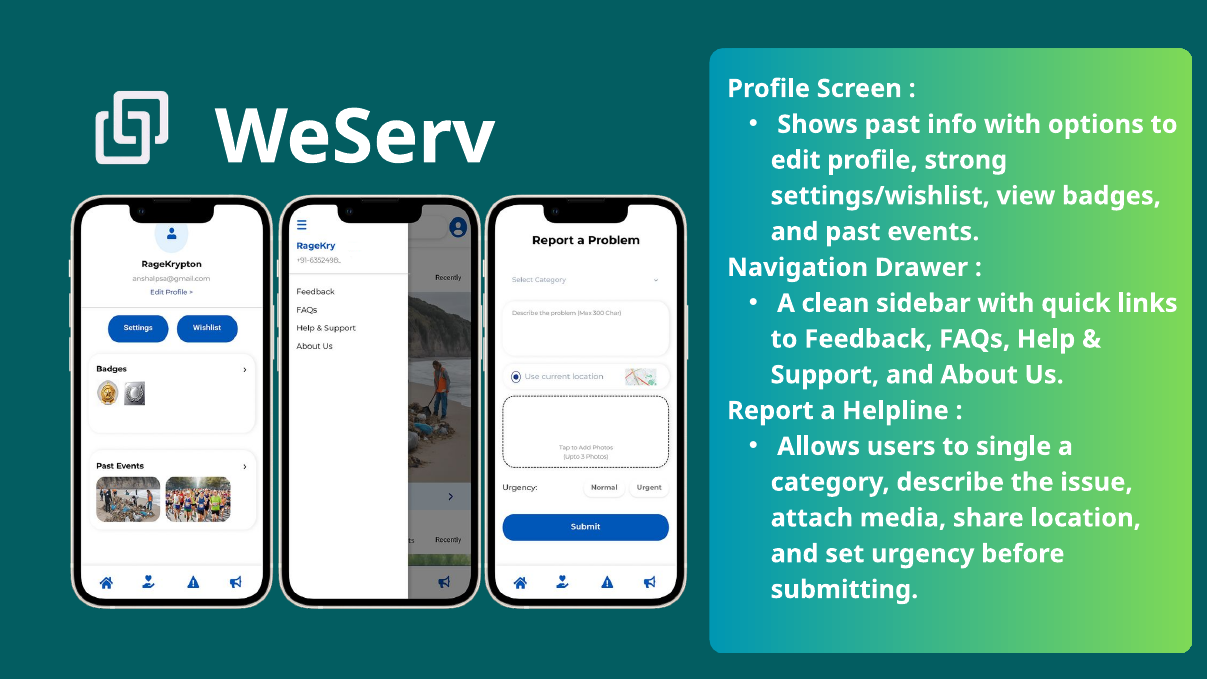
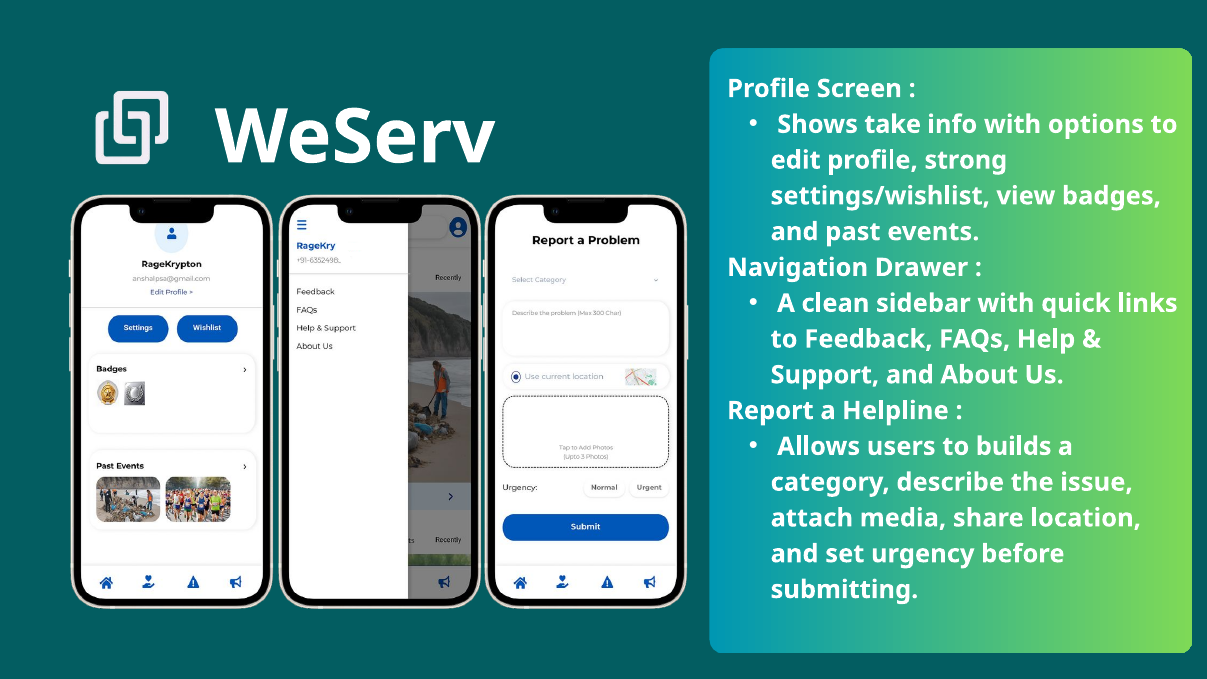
Shows past: past -> take
single: single -> builds
